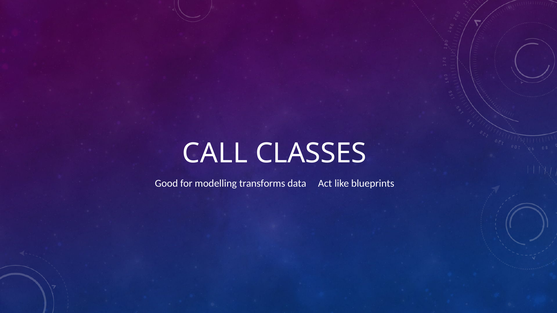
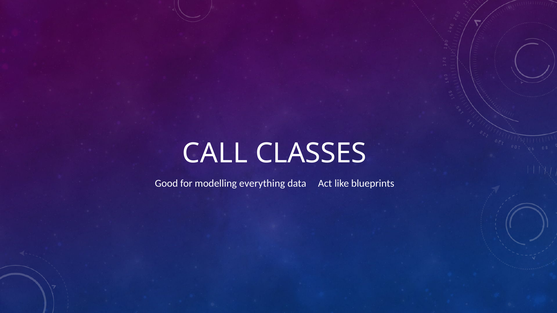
transforms: transforms -> everything
